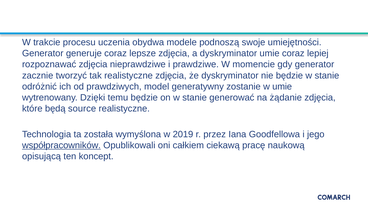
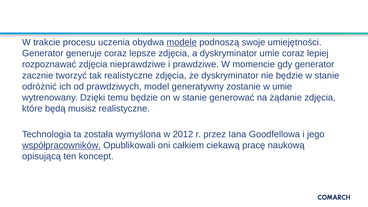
modele underline: none -> present
source: source -> musisz
2019: 2019 -> 2012
